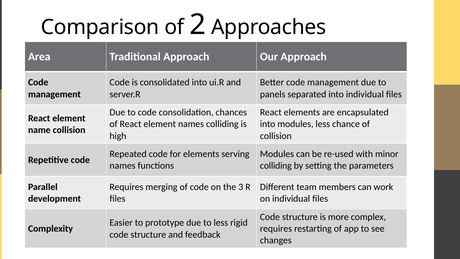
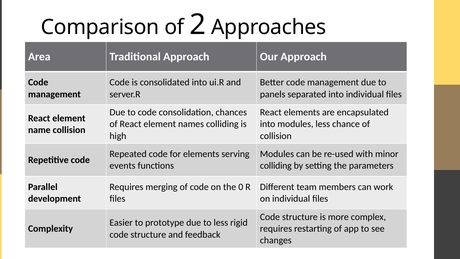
names at (123, 166): names -> events
3: 3 -> 0
